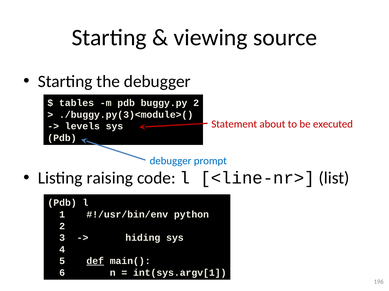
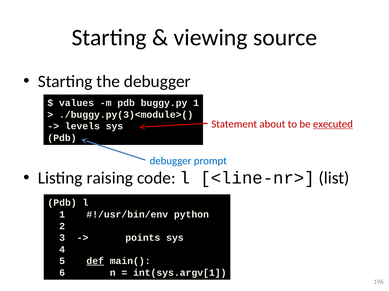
tables: tables -> values
buggy.py 2: 2 -> 1
executed underline: none -> present
hiding: hiding -> points
